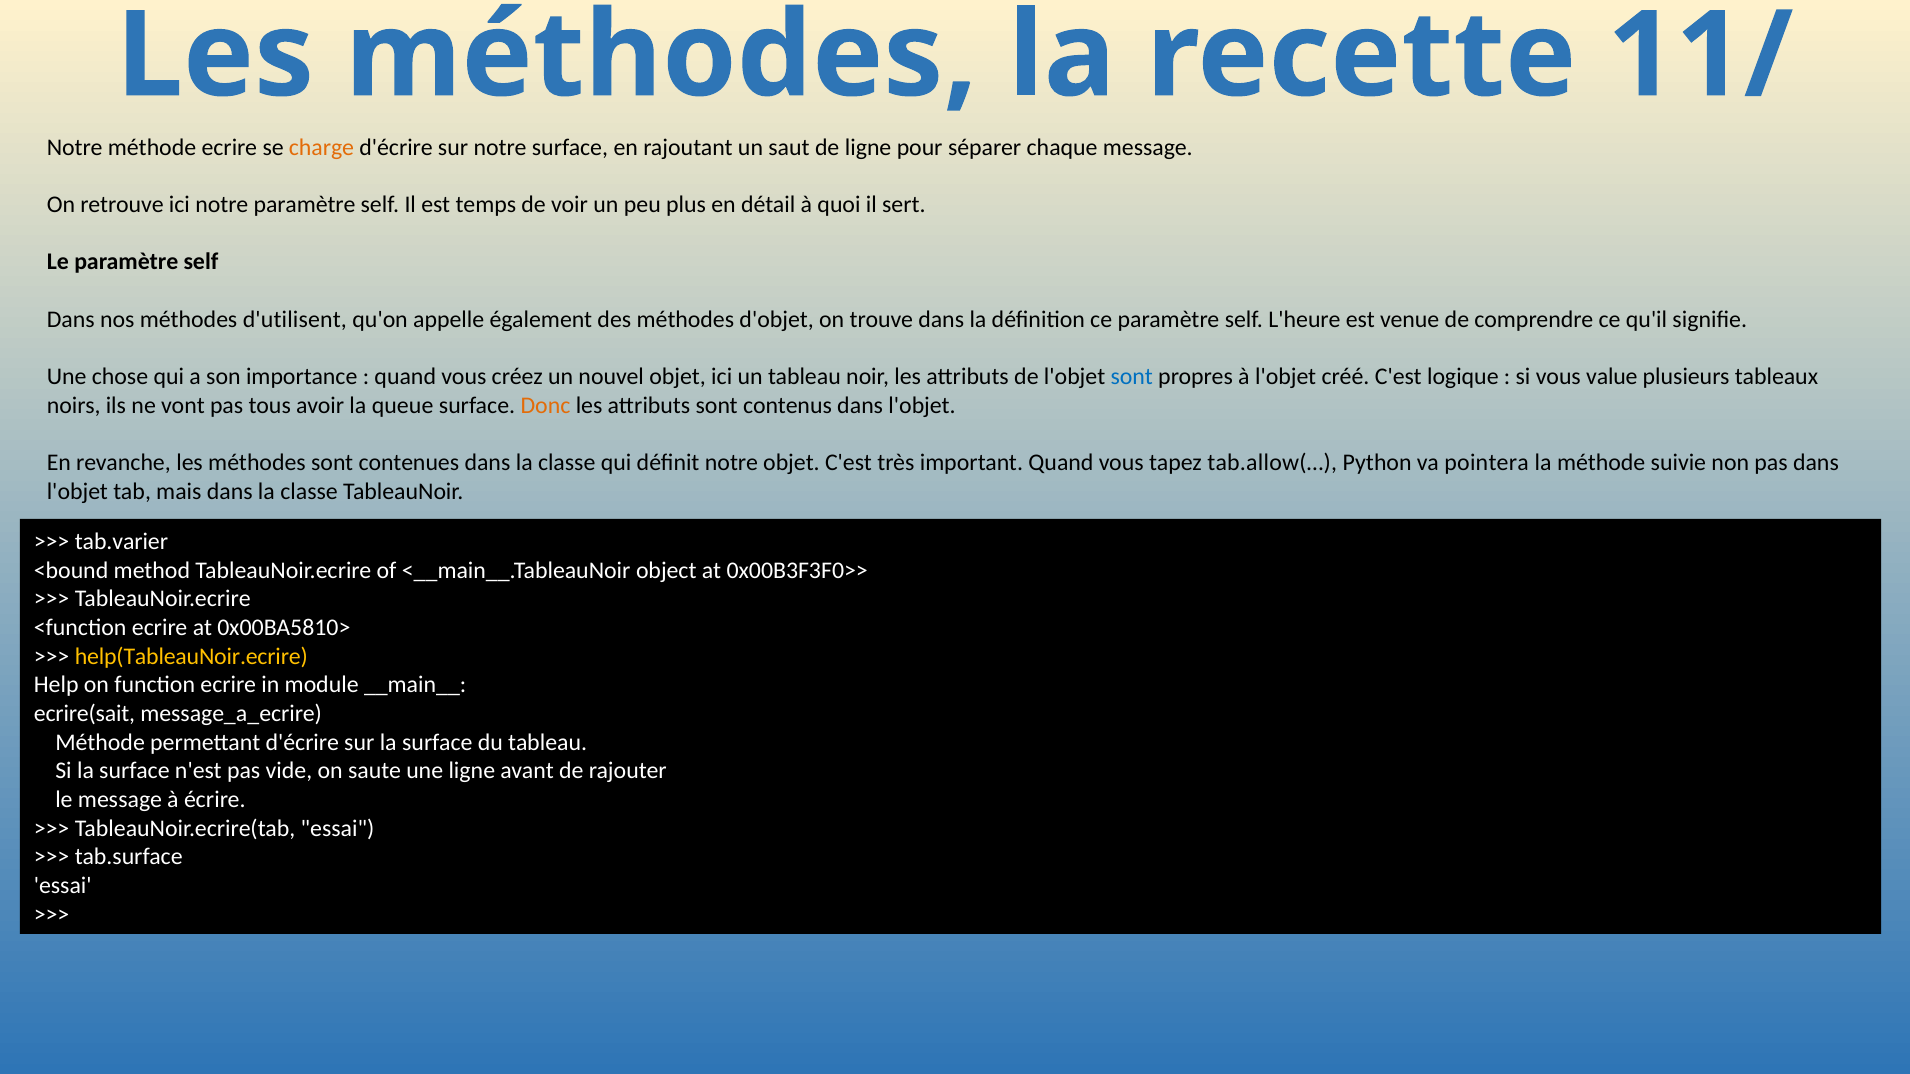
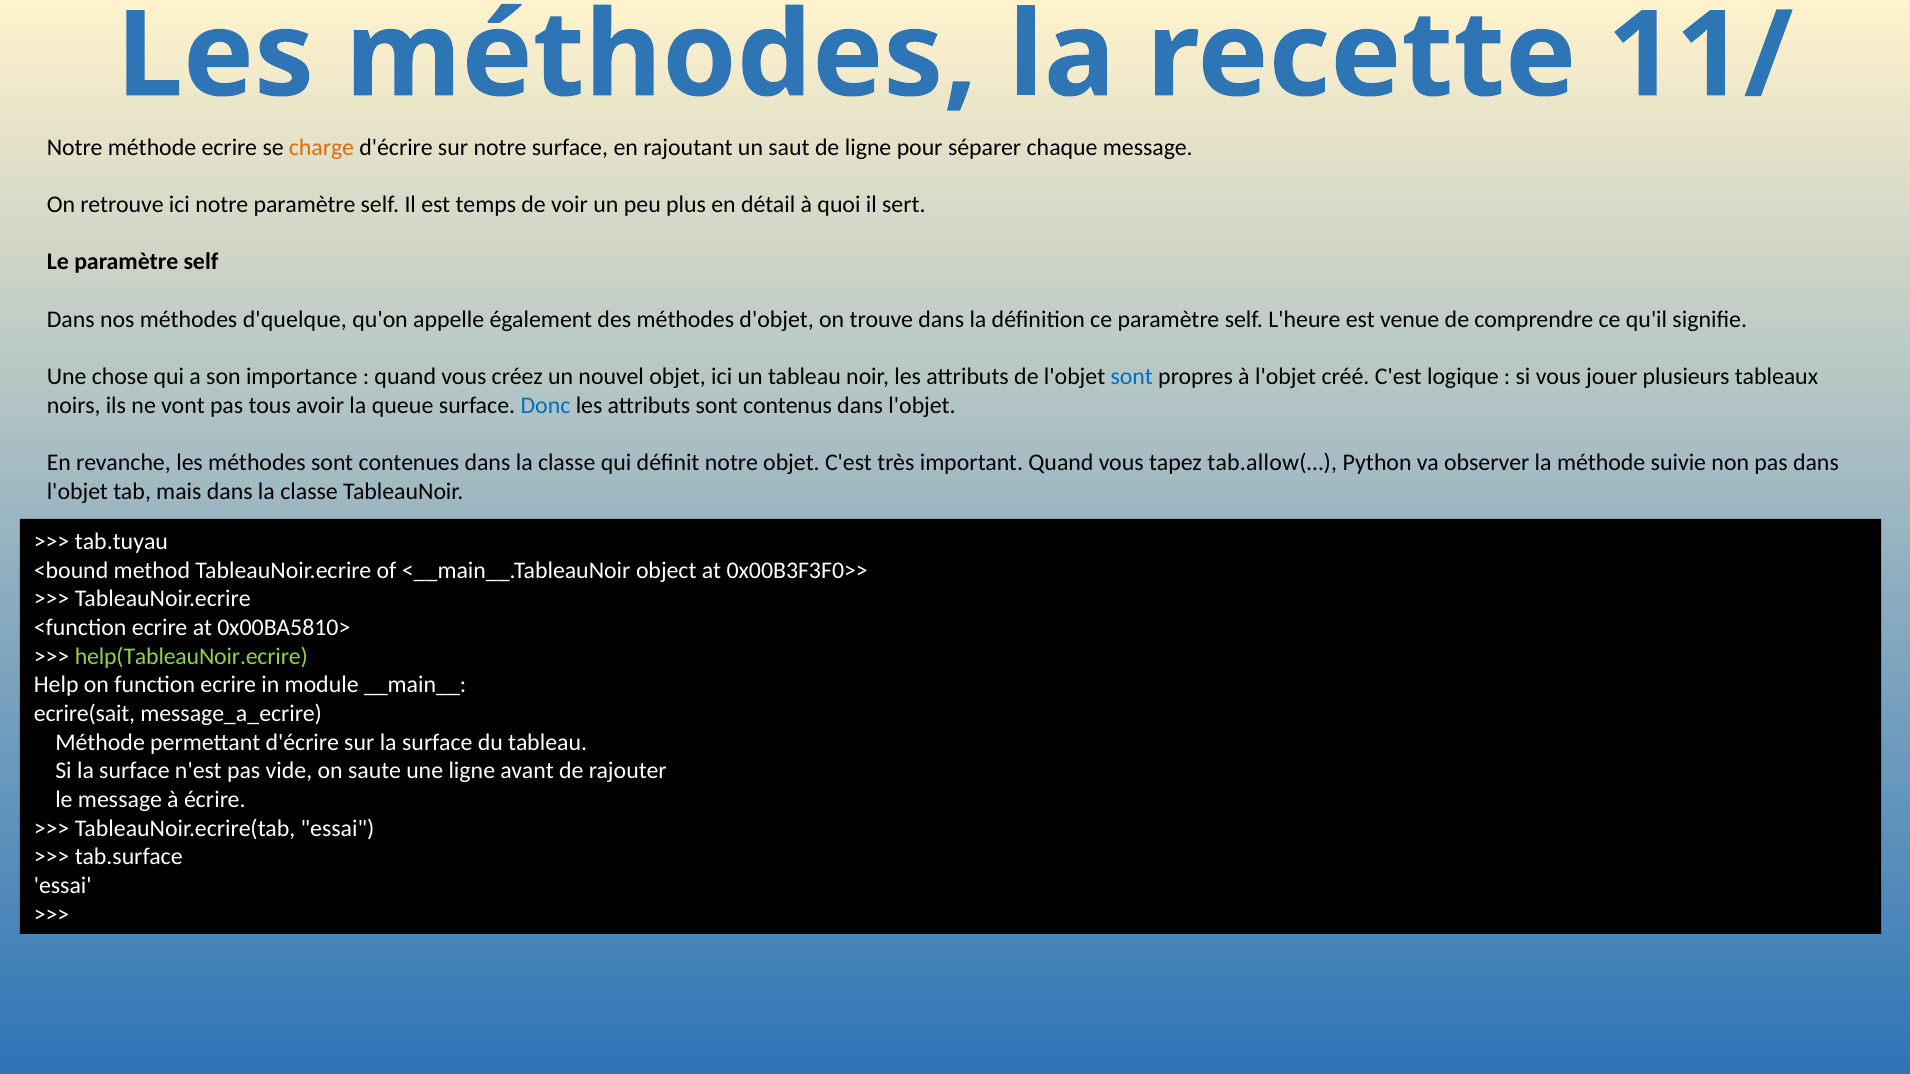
d'utilisent: d'utilisent -> d'quelque
value: value -> jouer
Donc colour: orange -> blue
pointera: pointera -> observer
tab.varier: tab.varier -> tab.tuyau
help(TableauNoir.ecrire colour: yellow -> light green
